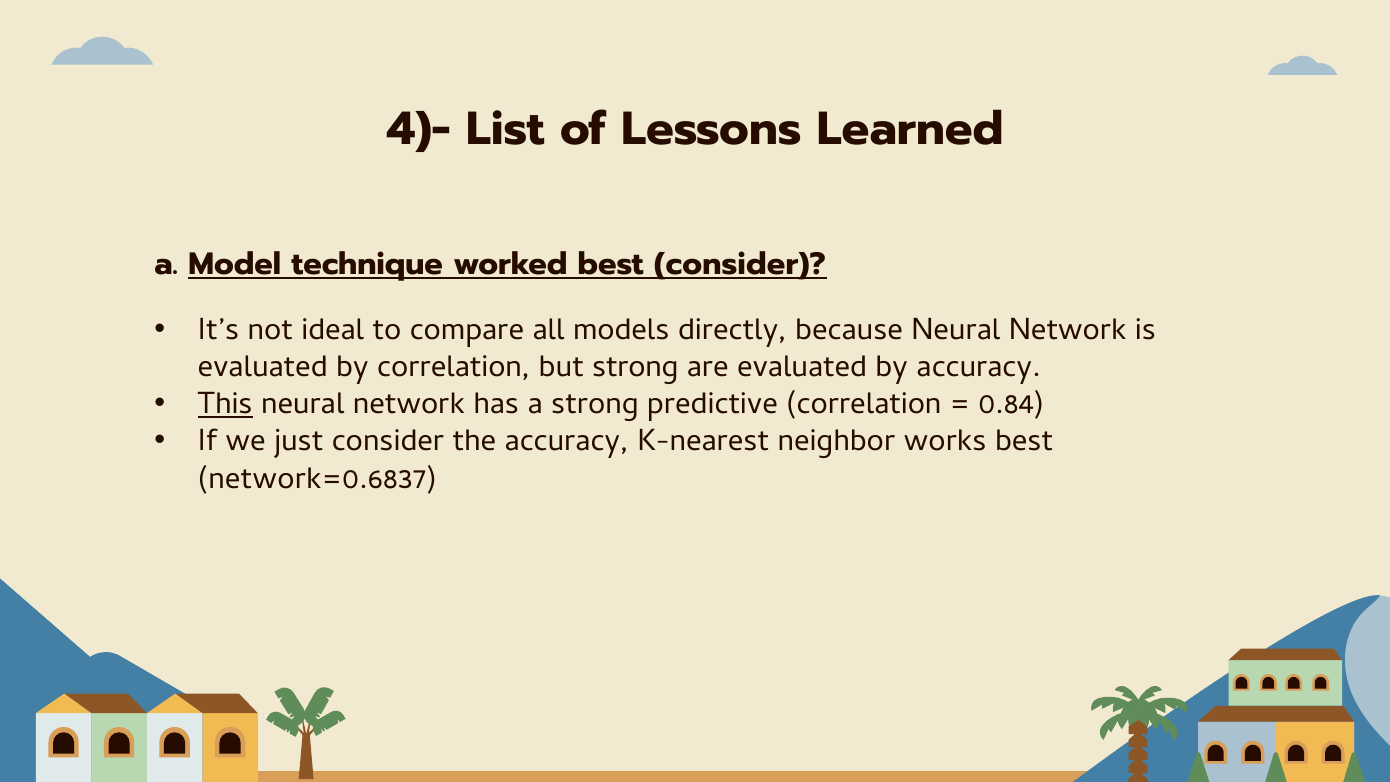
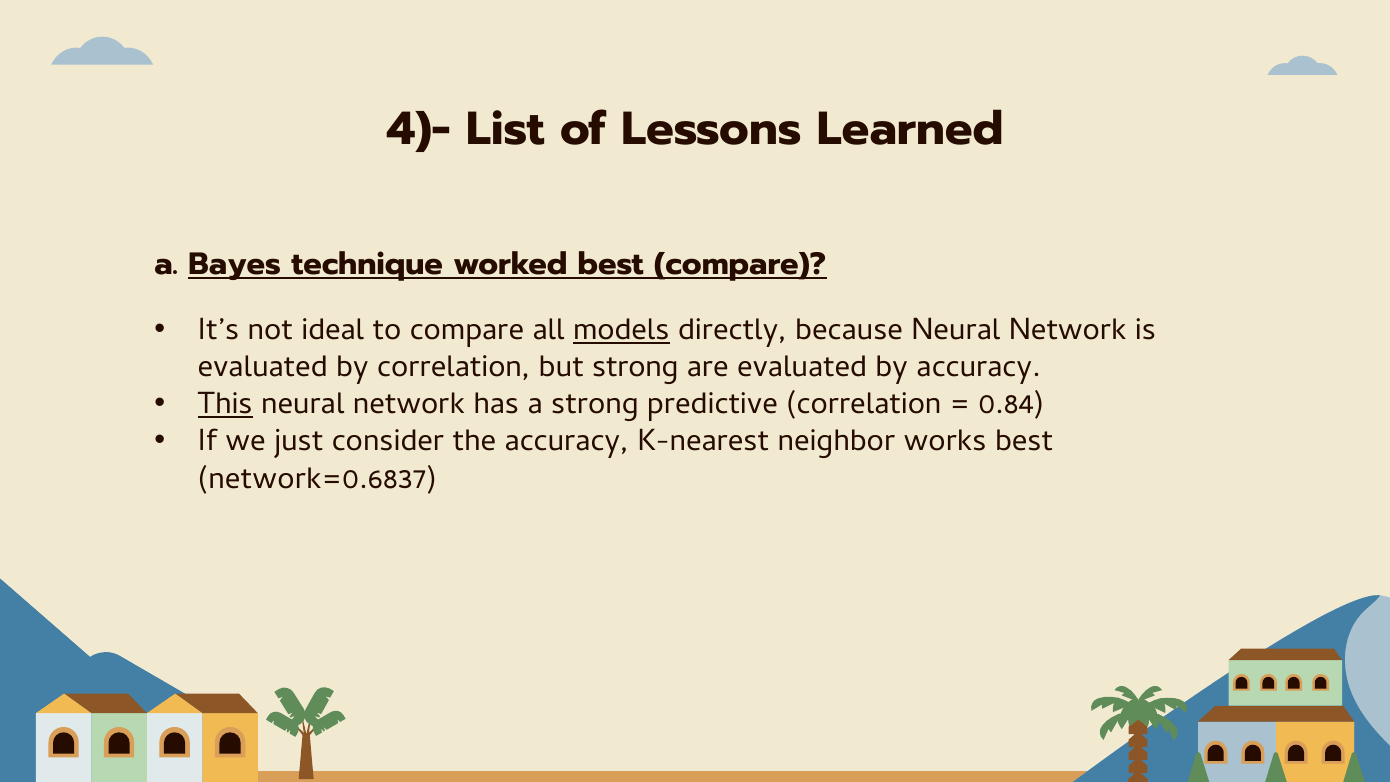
Model: Model -> Bayes
best consider: consider -> compare
models underline: none -> present
